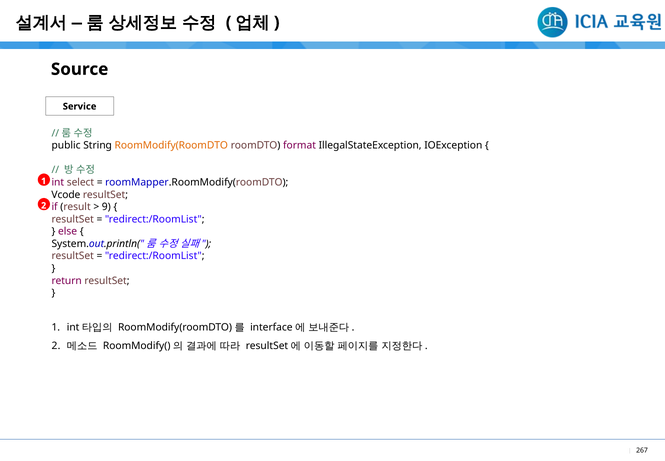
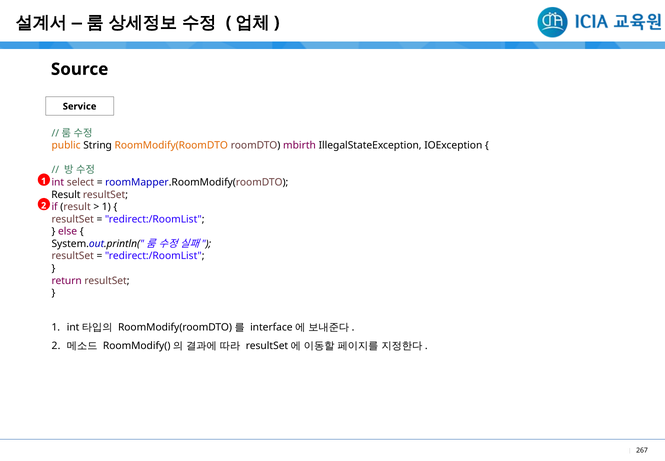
public colour: black -> orange
format: format -> mbirth
Vcode at (66, 194): Vcode -> Result
9 at (106, 207): 9 -> 1
